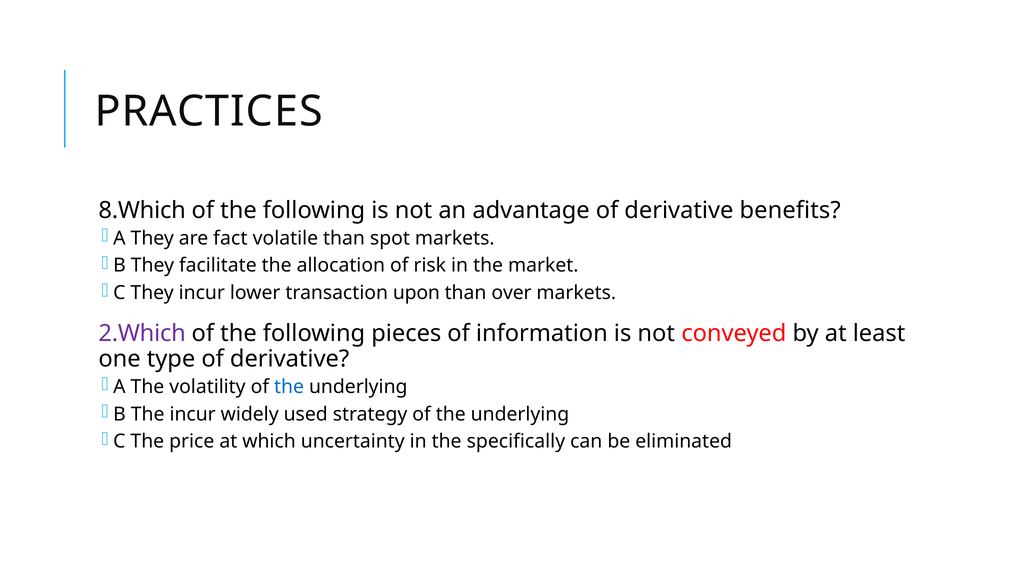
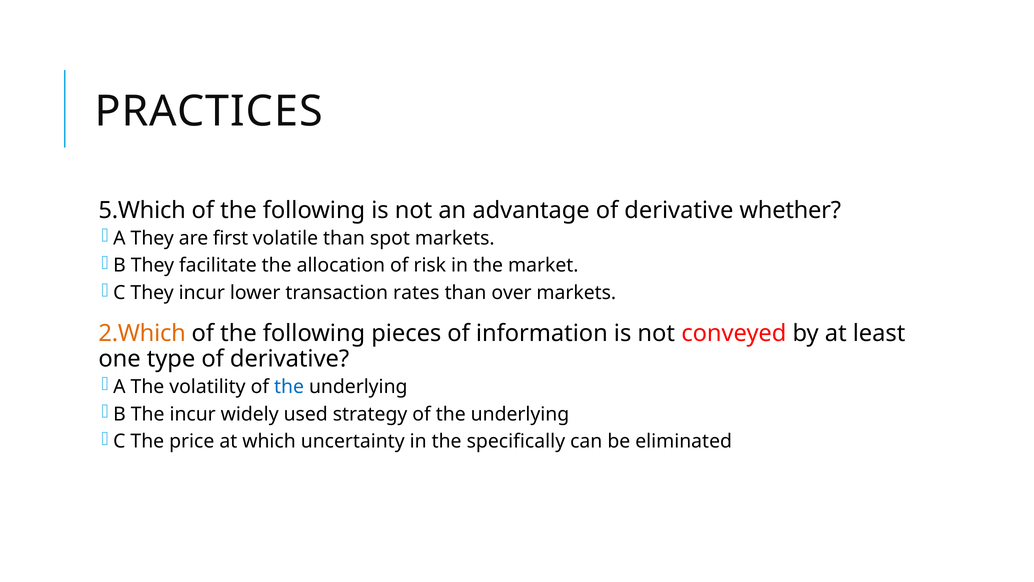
8.Which: 8.Which -> 5.Which
benefits: benefits -> whether
fact: fact -> first
upon: upon -> rates
2.Which colour: purple -> orange
